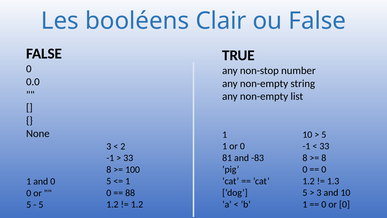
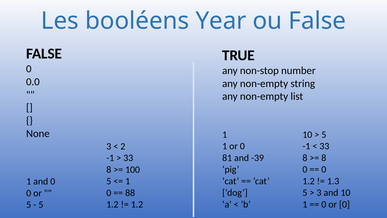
Clair: Clair -> Year
-83: -83 -> -39
